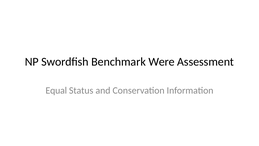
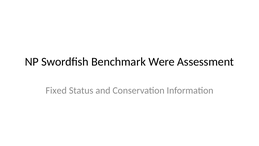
Equal: Equal -> Fixed
